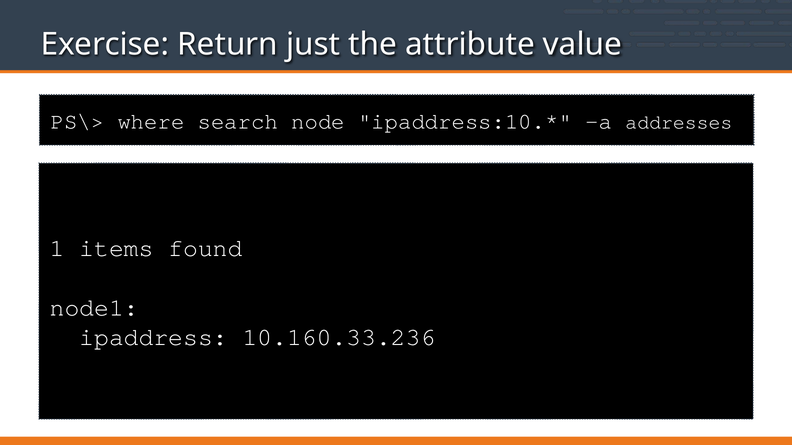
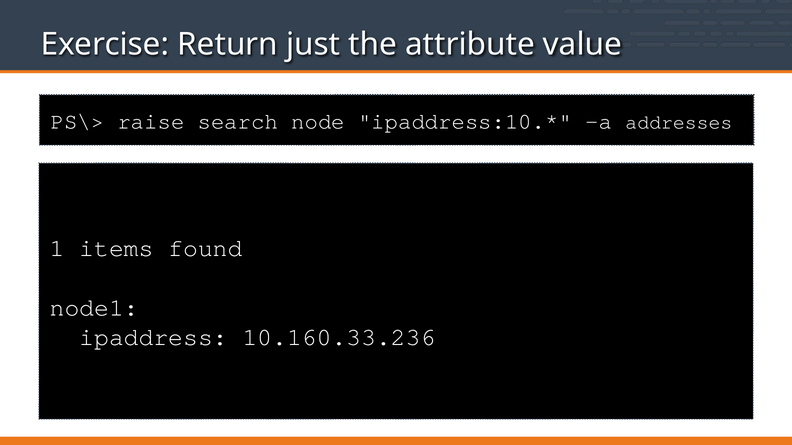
where: where -> raise
